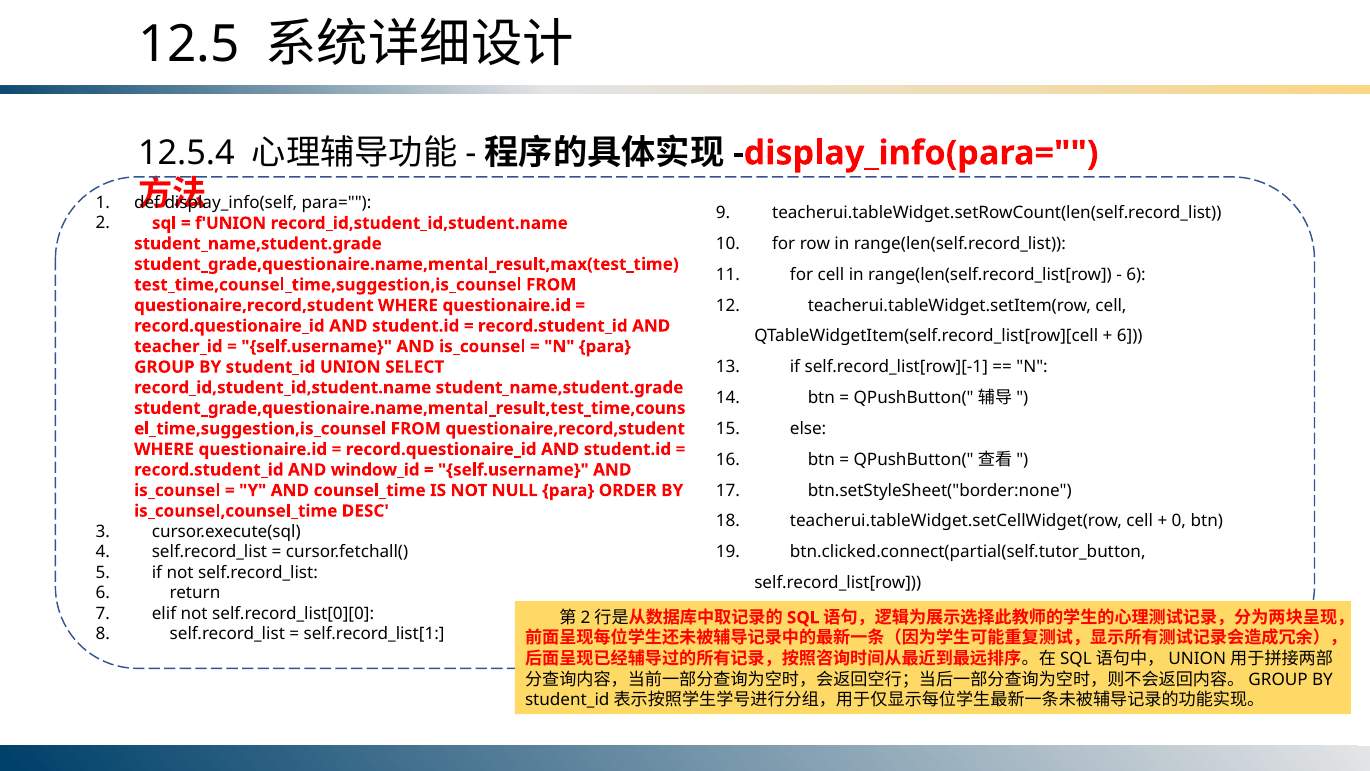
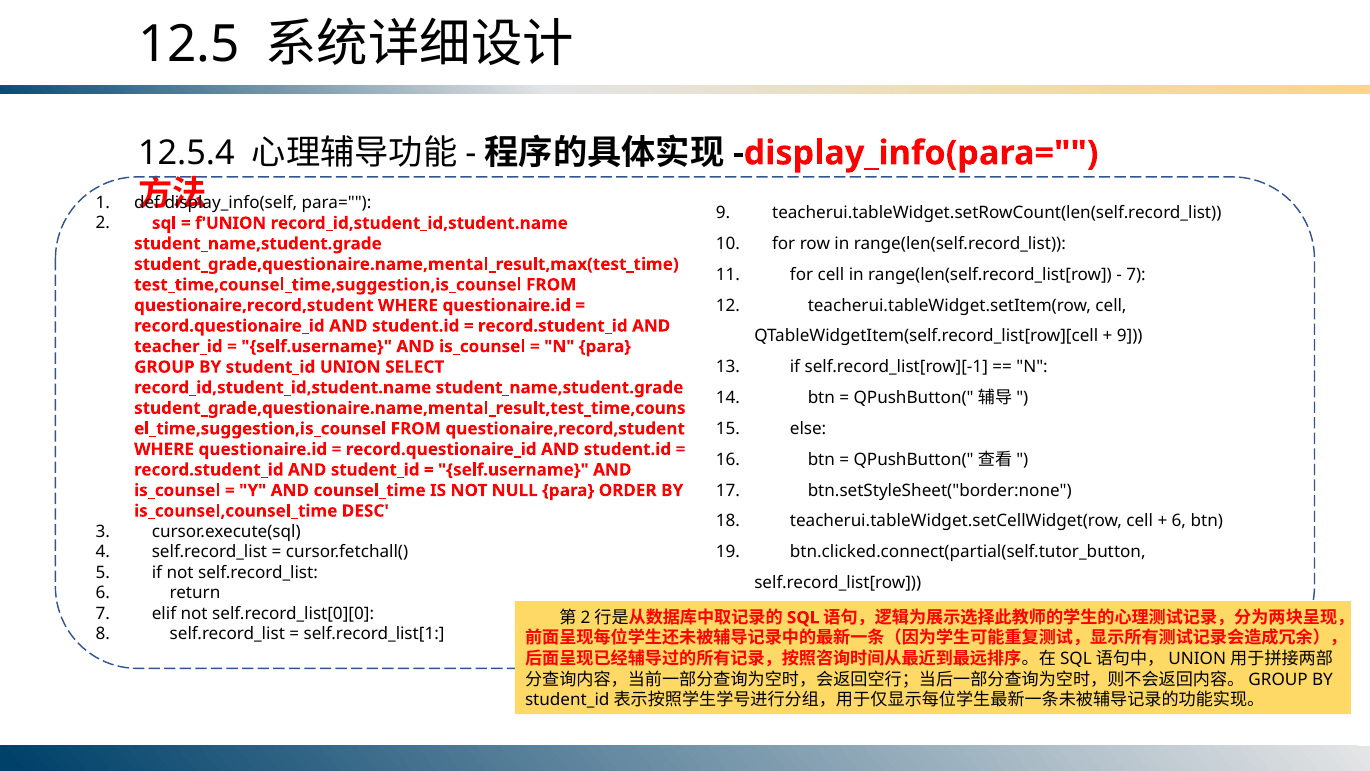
6 at (1136, 274): 6 -> 7
6 at (1130, 336): 6 -> 9
AND window_id: window_id -> student_id
0 at (1179, 521): 0 -> 6
